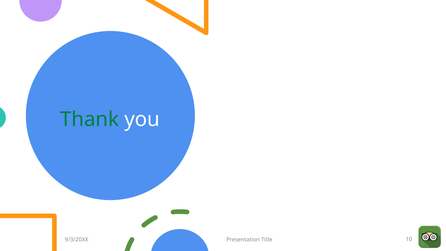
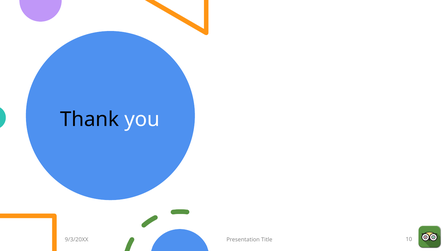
Thank colour: green -> black
